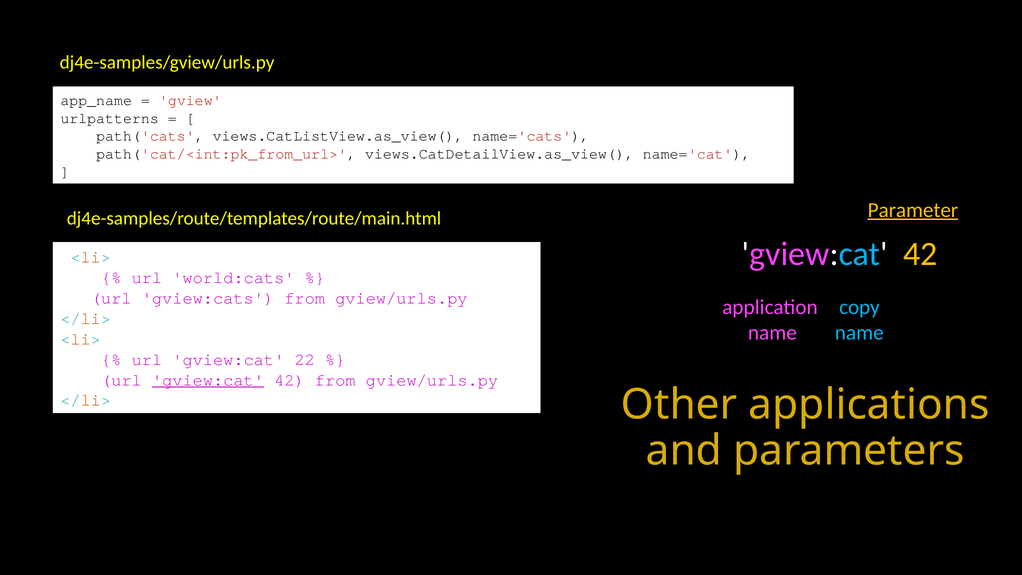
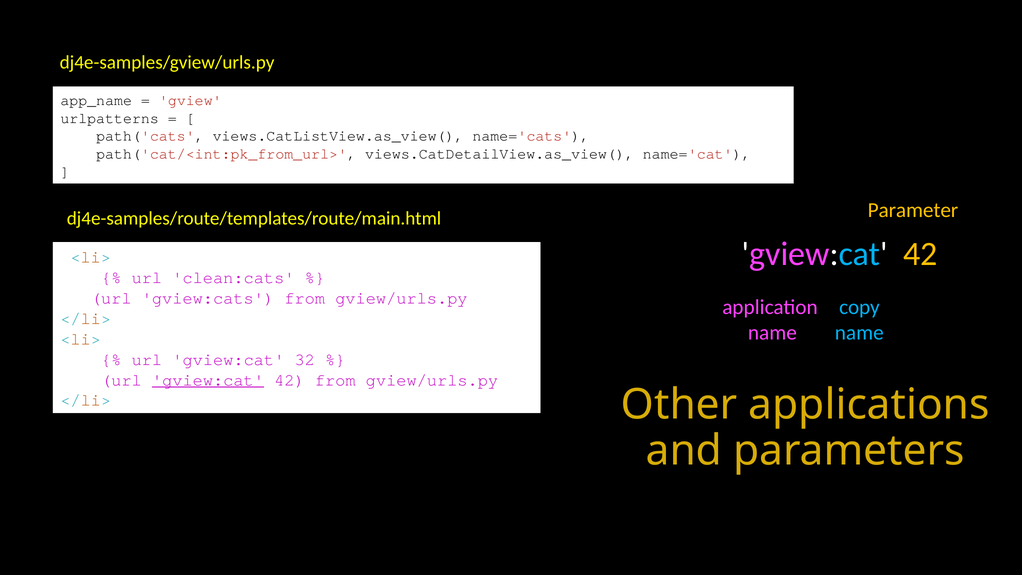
Parameter underline: present -> none
world:cats: world:cats -> clean:cats
22: 22 -> 32
